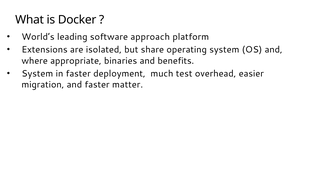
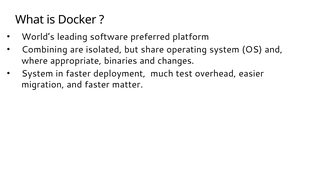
approach: approach -> preferred
Extensions: Extensions -> Combining
benefits: benefits -> changes
